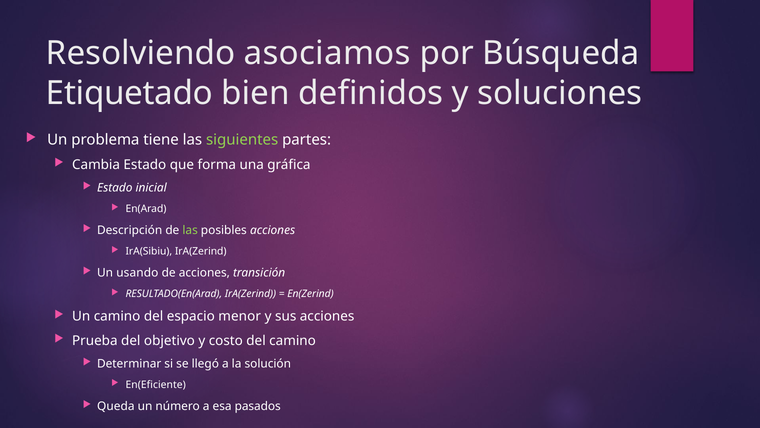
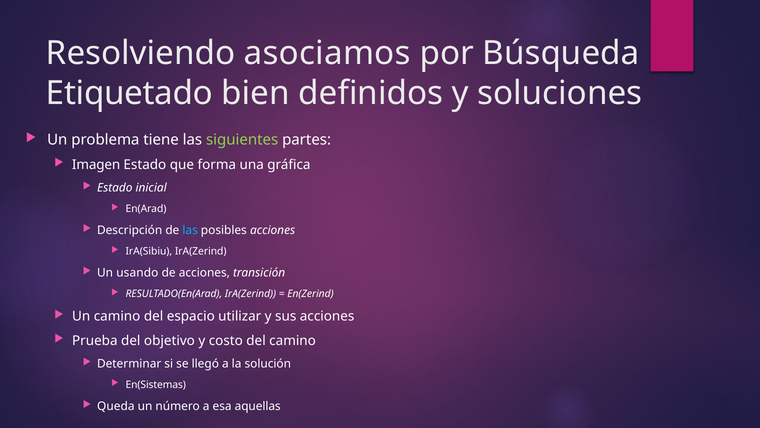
Cambia: Cambia -> Imagen
las at (190, 230) colour: light green -> light blue
menor: menor -> utilizar
En(Eficiente: En(Eficiente -> En(Sistemas
pasados: pasados -> aquellas
